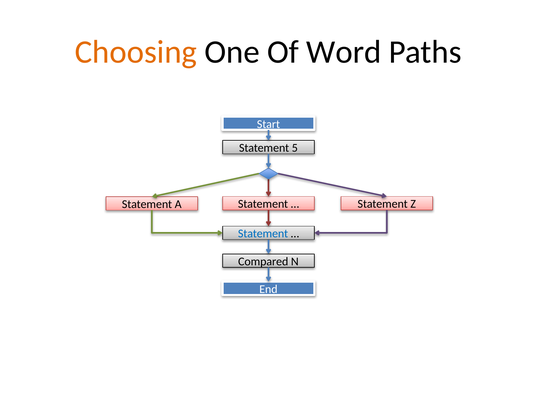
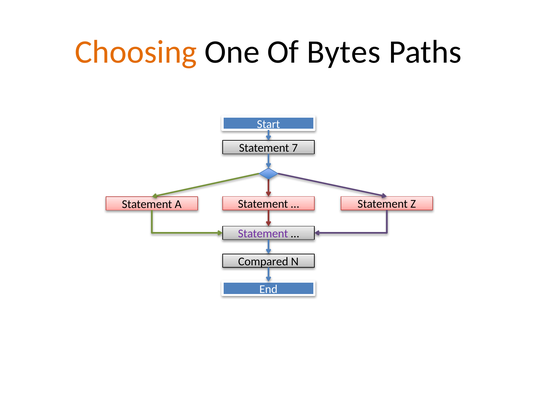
Word: Word -> Bytes
5: 5 -> 7
Statement at (263, 234) colour: blue -> purple
